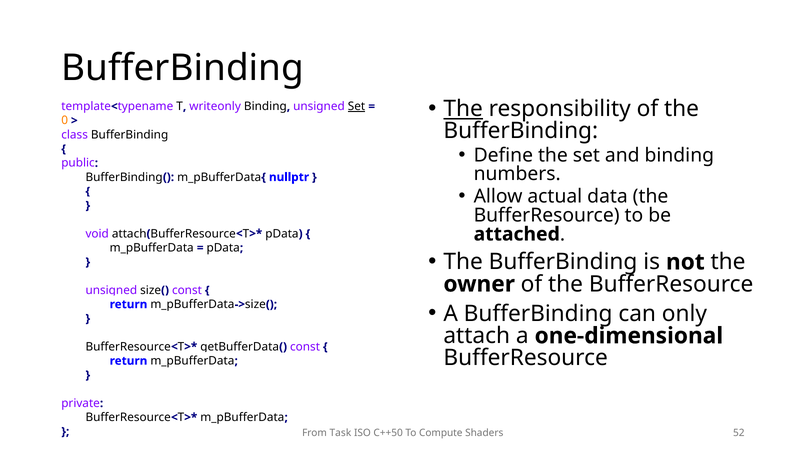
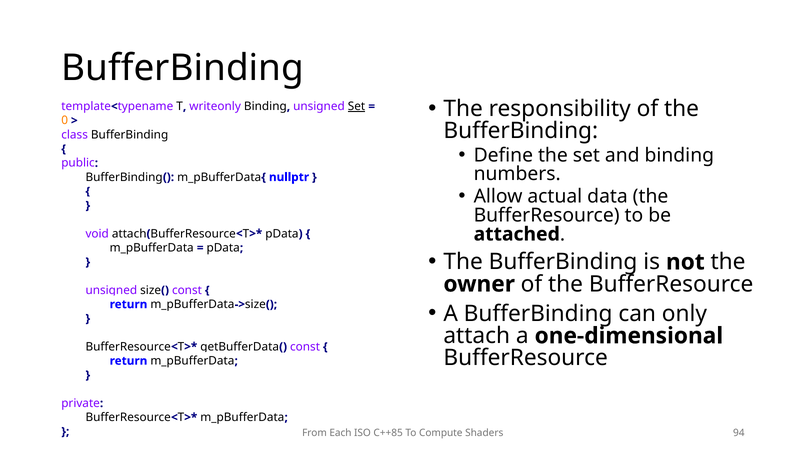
The at (463, 109) underline: present -> none
Task: Task -> Each
C++50: C++50 -> C++85
52: 52 -> 94
